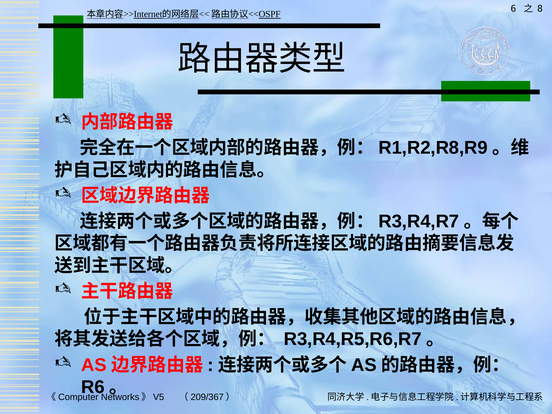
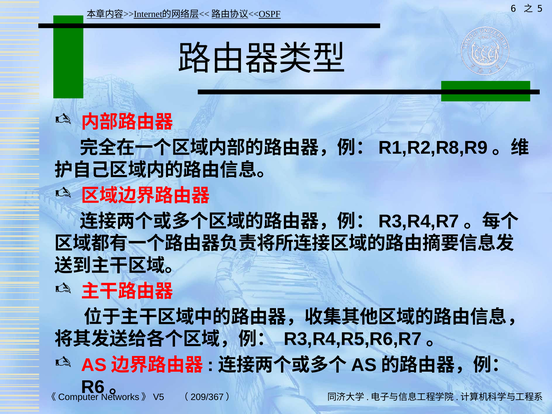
8: 8 -> 5
